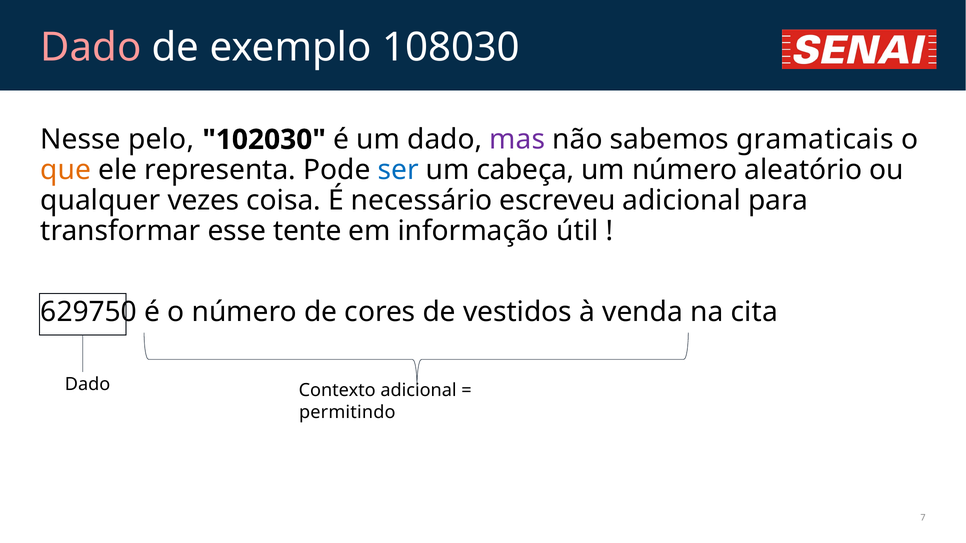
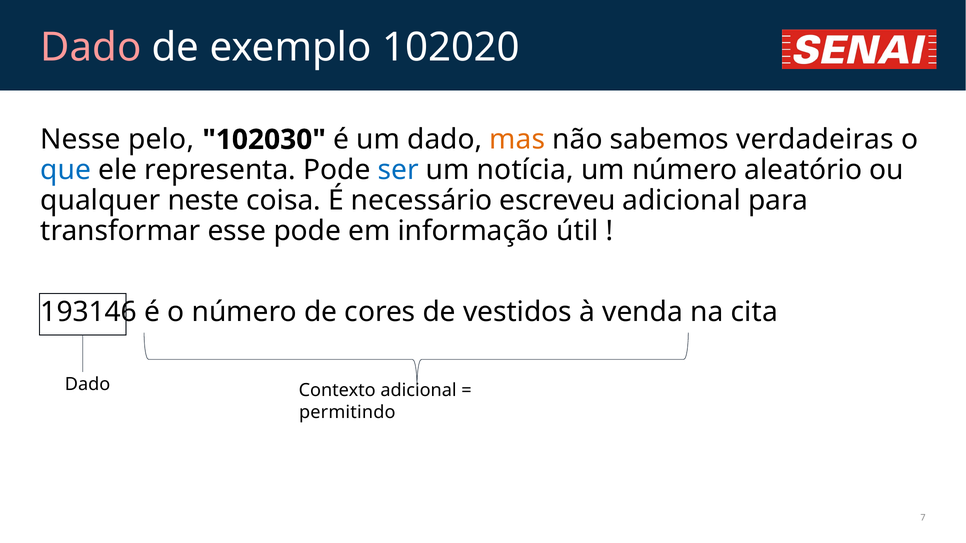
108030: 108030 -> 102020
mas colour: purple -> orange
gramaticais: gramaticais -> verdadeiras
que colour: orange -> blue
cabeça: cabeça -> notícia
vezes: vezes -> neste
esse tente: tente -> pode
629750: 629750 -> 193146
